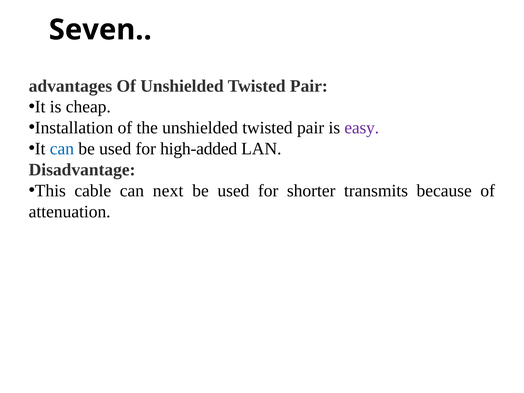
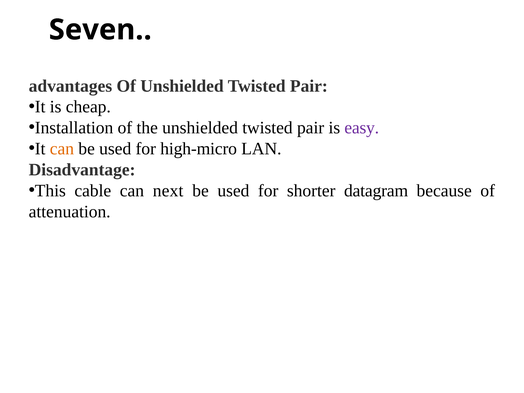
can at (62, 149) colour: blue -> orange
high-added: high-added -> high-micro
transmits: transmits -> datagram
